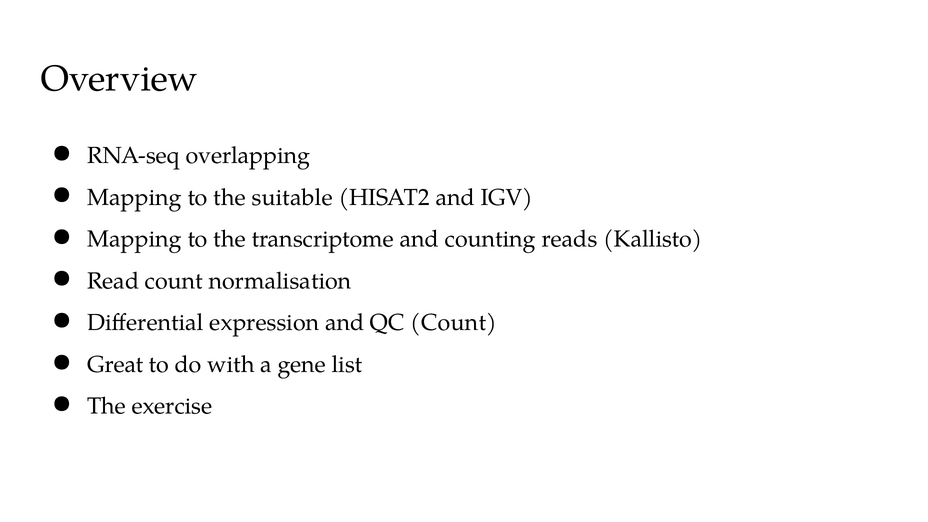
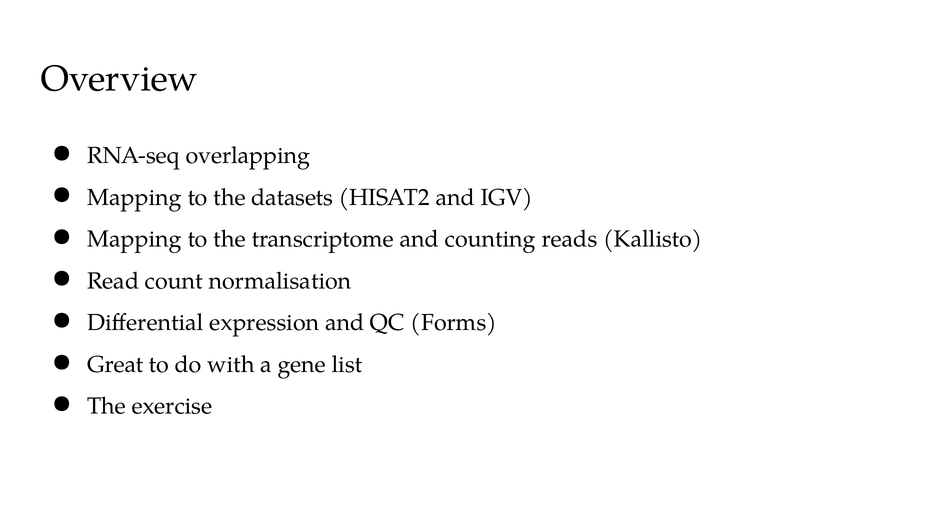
suitable: suitable -> datasets
QC Count: Count -> Forms
